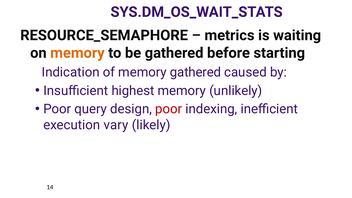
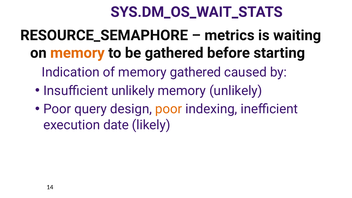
Insufficient highest: highest -> unlikely
poor at (169, 109) colour: red -> orange
vary: vary -> date
